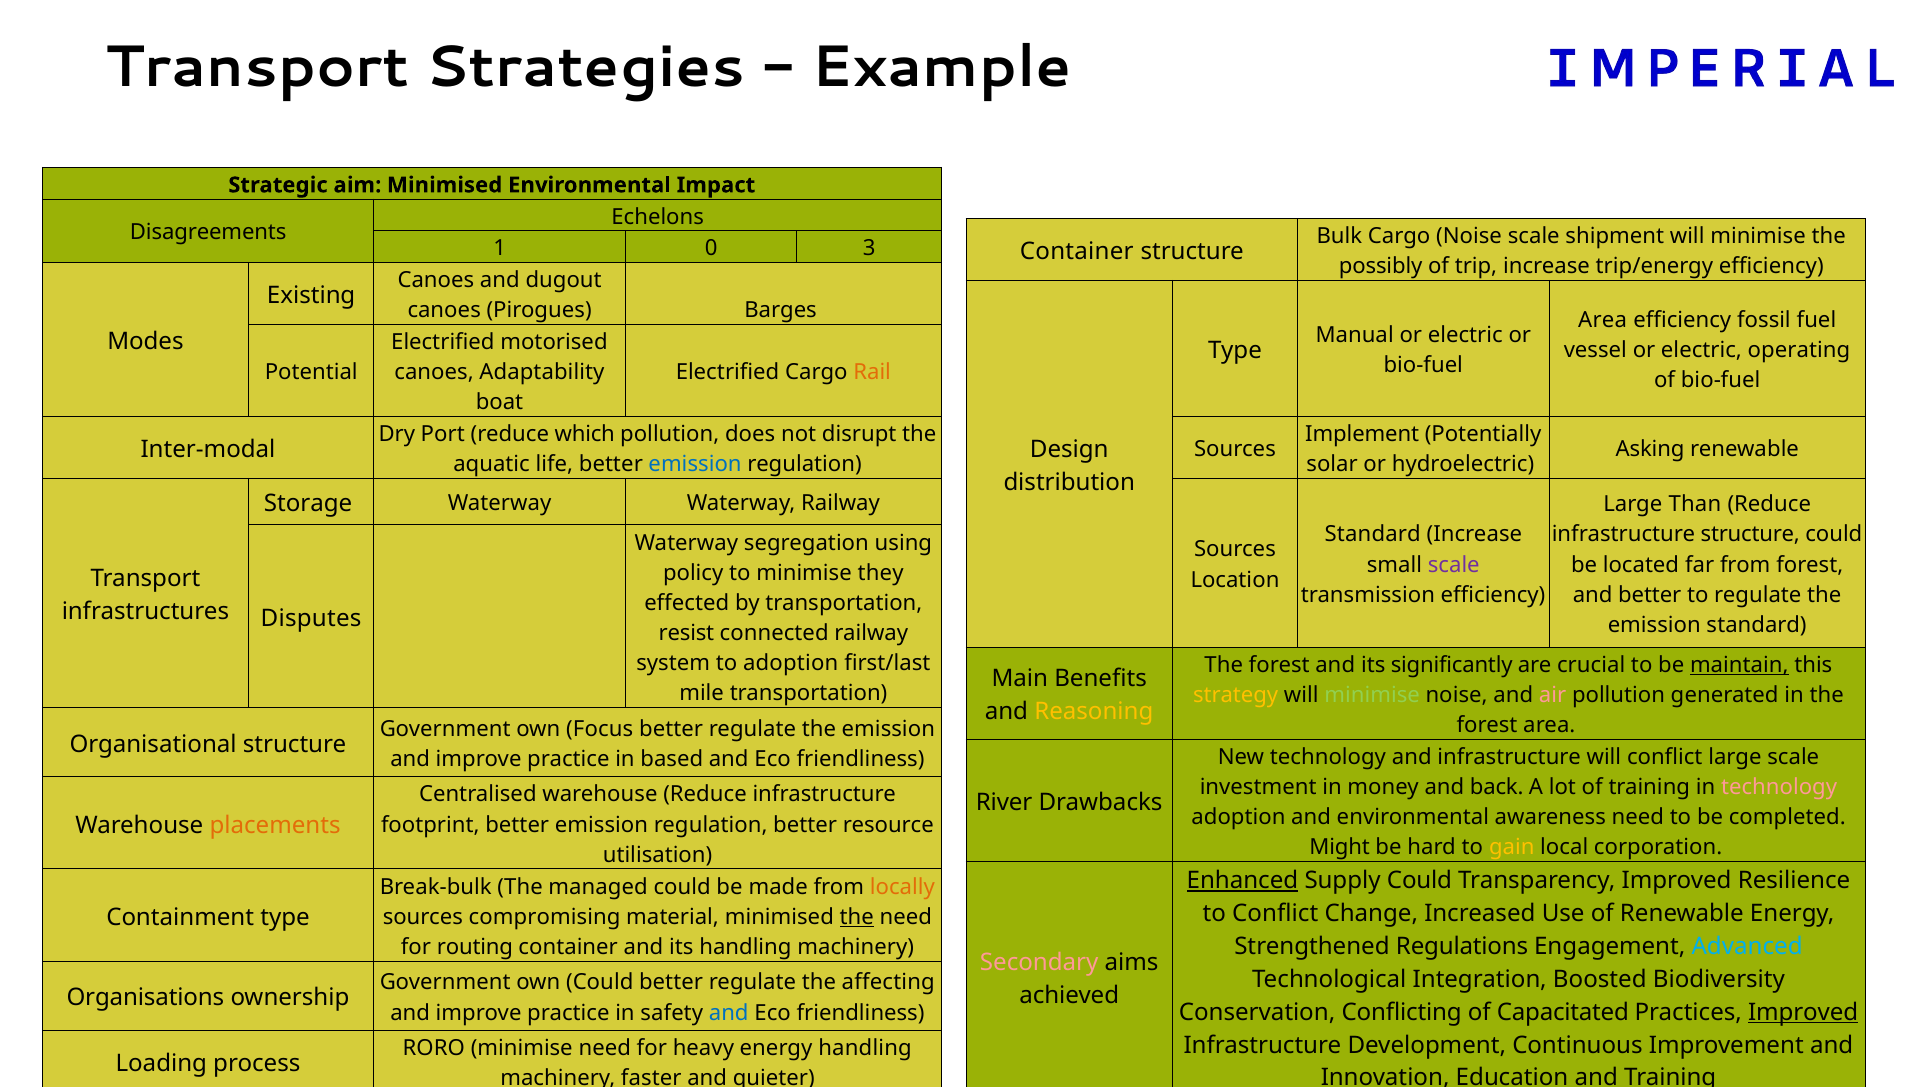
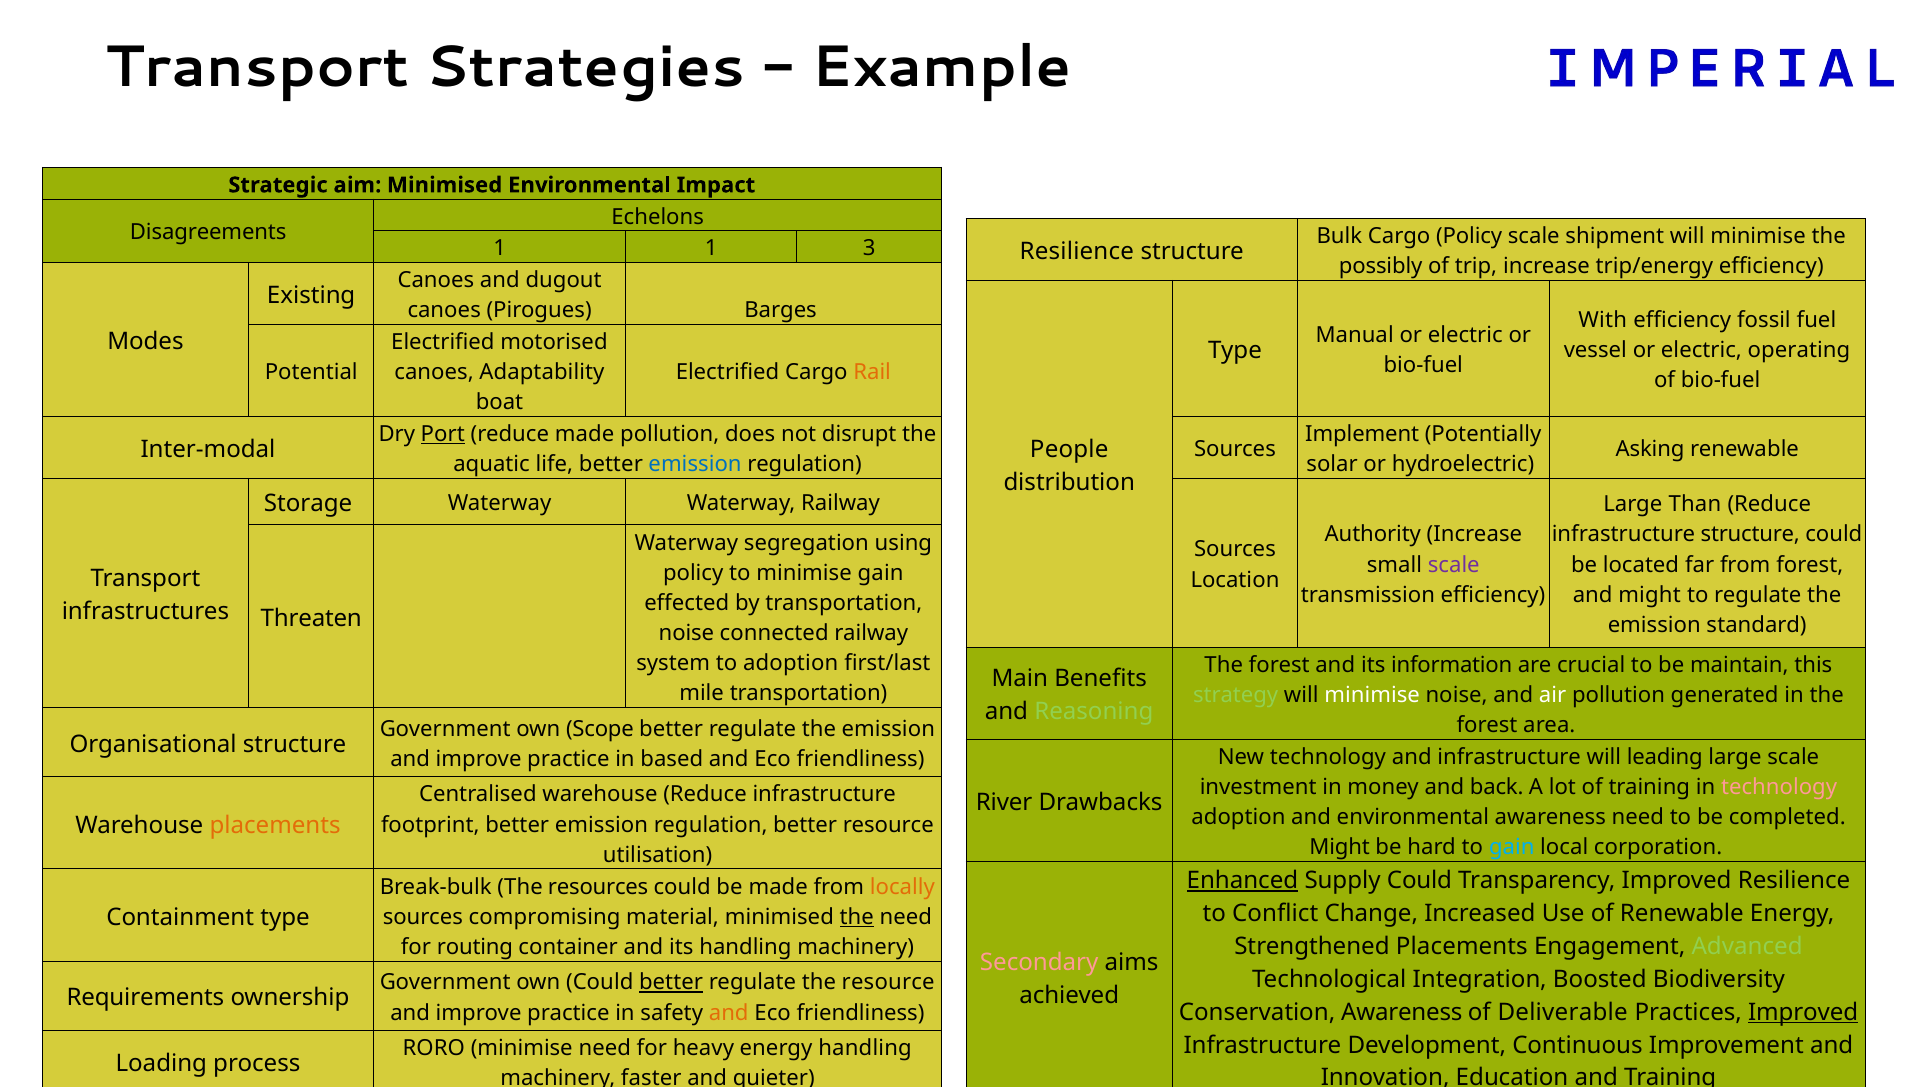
Cargo Noise: Noise -> Policy
1 0: 0 -> 1
Container at (1077, 252): Container -> Resilience
Area at (1603, 320): Area -> With
Port underline: none -> present
reduce which: which -> made
Design: Design -> People
Standard at (1373, 534): Standard -> Authority
minimise they: they -> gain
and better: better -> might
Disputes: Disputes -> Threaten
resist at (686, 633): resist -> noise
significantly: significantly -> information
maintain underline: present -> none
strategy colour: yellow -> light green
minimise at (1372, 695) colour: light green -> white
air colour: pink -> white
Reasoning colour: yellow -> light green
Focus: Focus -> Scope
will conflict: conflict -> leading
gain at (1512, 847) colour: yellow -> light blue
managed: managed -> resources
Strengthened Regulations: Regulations -> Placements
Advanced colour: light blue -> light green
better at (671, 982) underline: none -> present
the affecting: affecting -> resource
Organisations: Organisations -> Requirements
Conservation Conflicting: Conflicting -> Awareness
Capacitated: Capacitated -> Deliverable
and at (729, 1013) colour: blue -> orange
